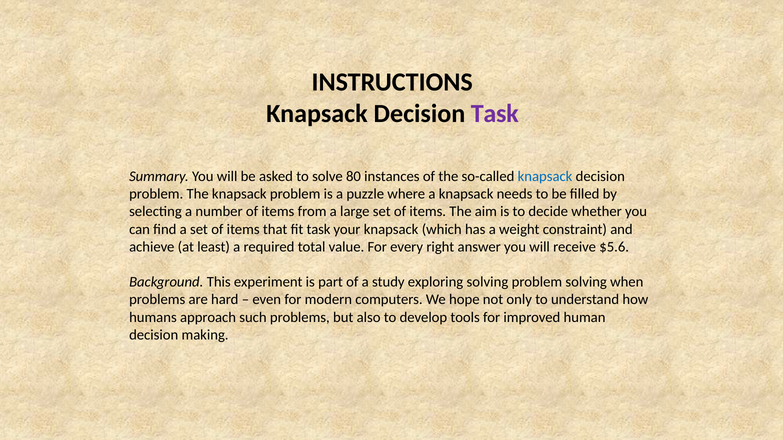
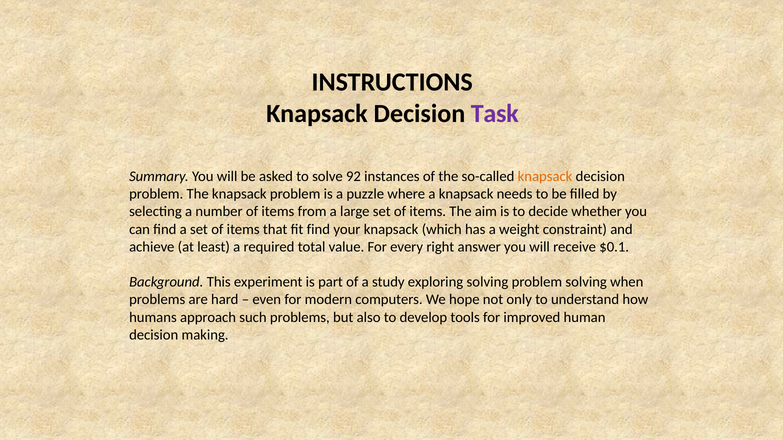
80: 80 -> 92
knapsack at (545, 177) colour: blue -> orange
fit task: task -> find
$5.6: $5.6 -> $0.1
